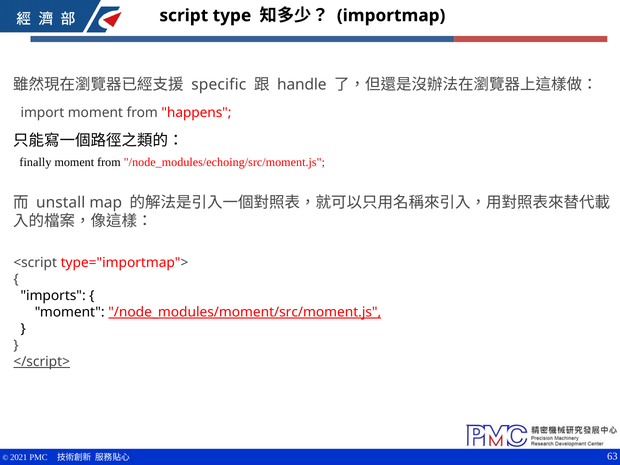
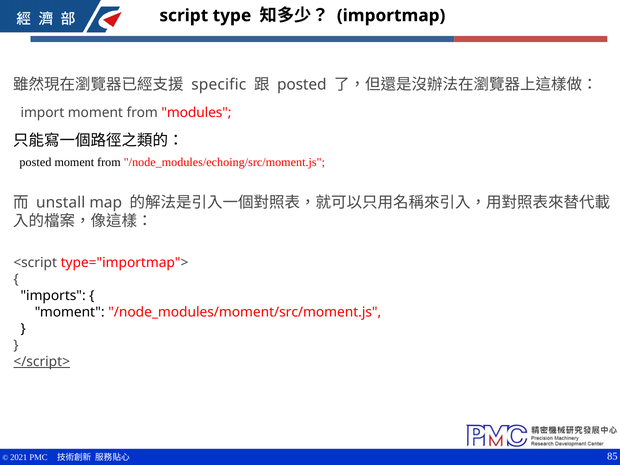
handle at (302, 85): handle -> posted
happens: happens -> modules
finally at (35, 162): finally -> posted
/node_modules/moment/src/moment.js underline: present -> none
63: 63 -> 85
